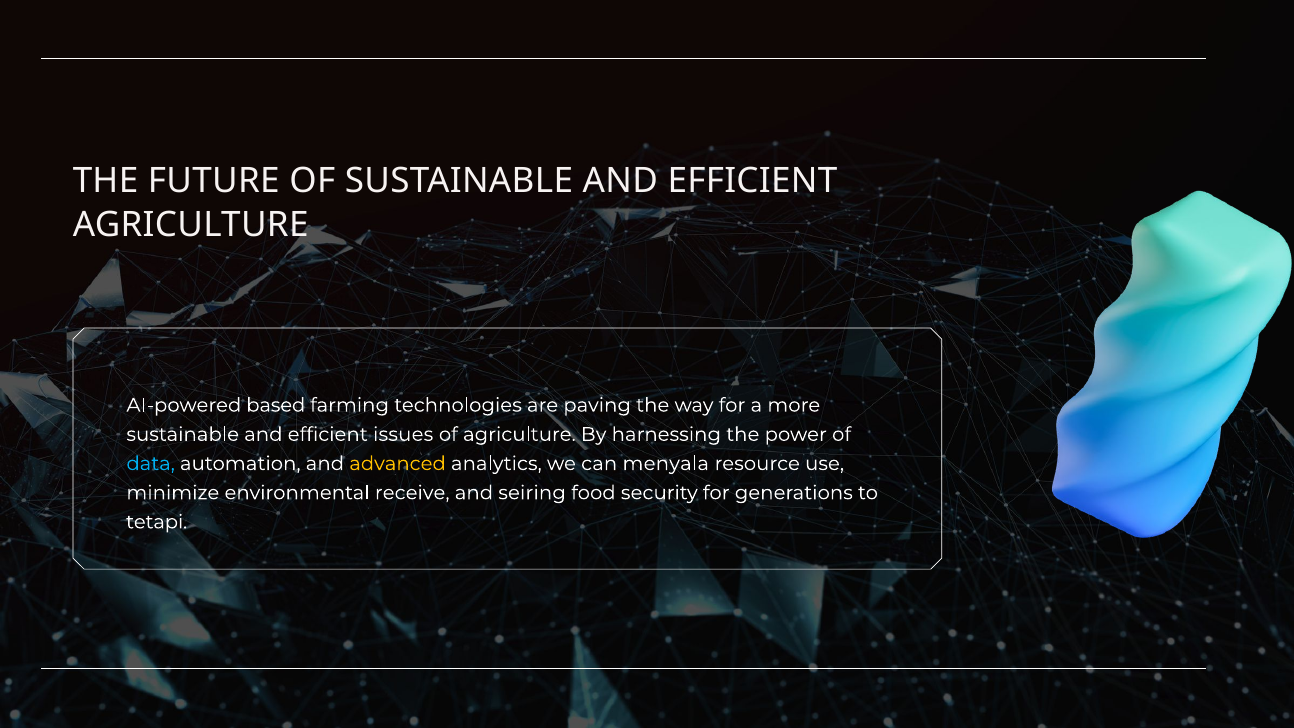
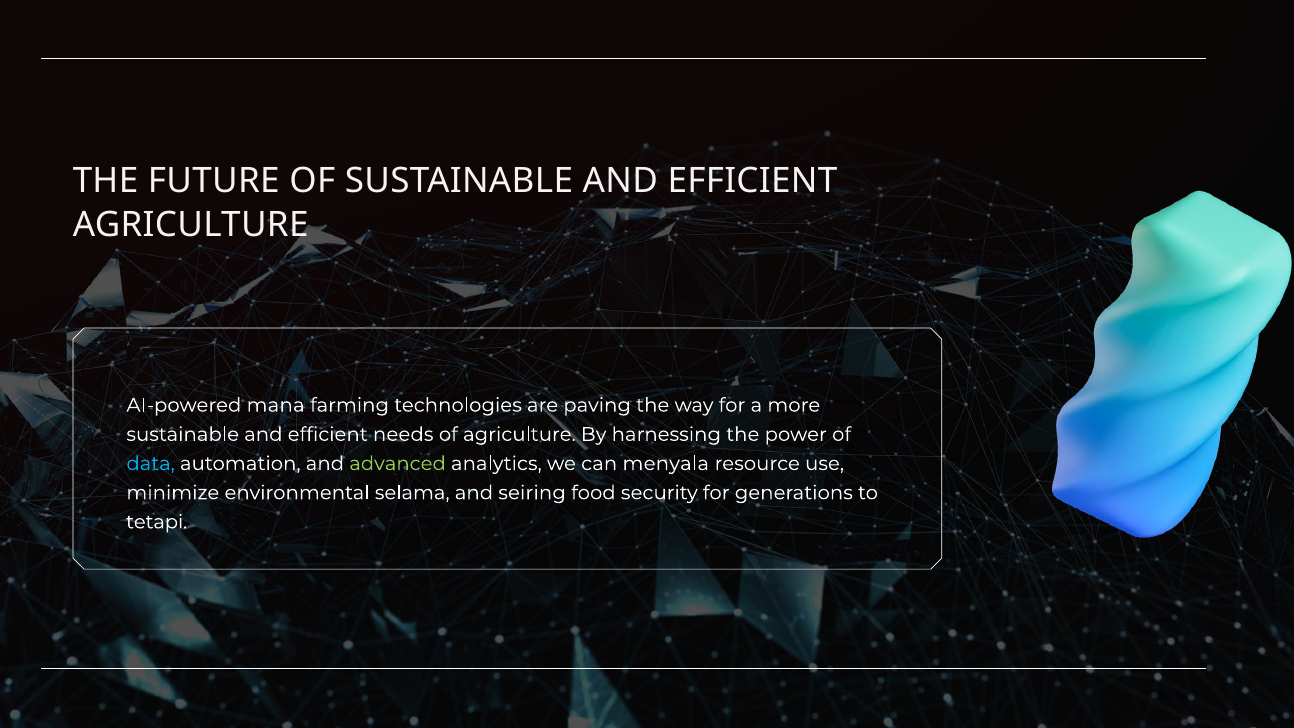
based: based -> mana
issues: issues -> needs
advanced colour: yellow -> light green
receive: receive -> selama
